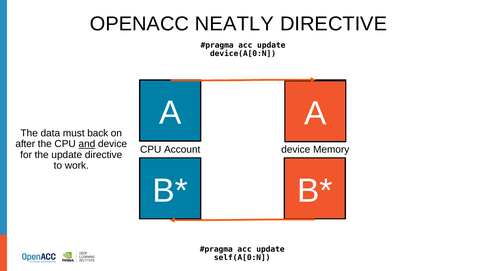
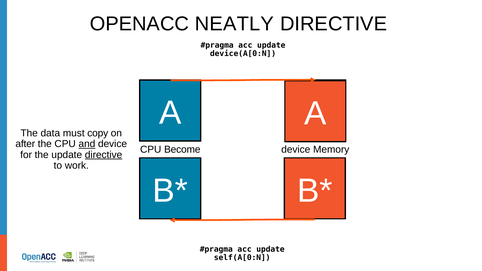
back: back -> copy
Account: Account -> Become
directive at (104, 155) underline: none -> present
